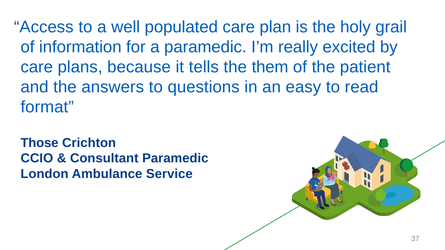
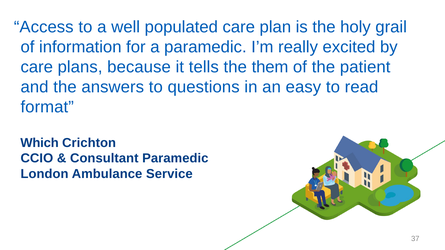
Those: Those -> Which
